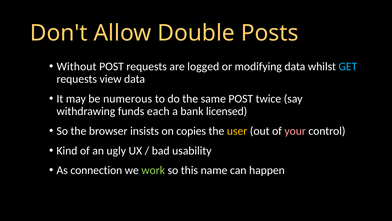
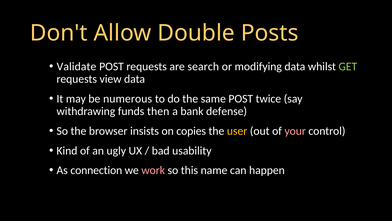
Without: Without -> Validate
logged: logged -> search
GET colour: light blue -> light green
each: each -> then
licensed: licensed -> defense
work colour: light green -> pink
